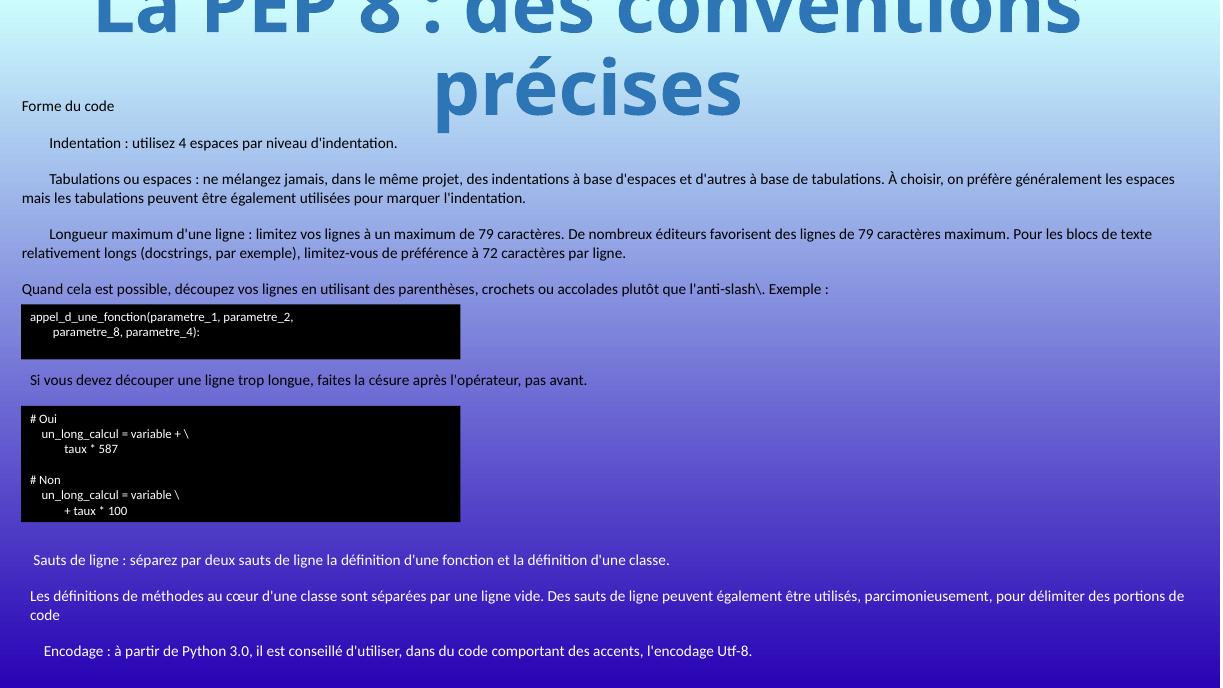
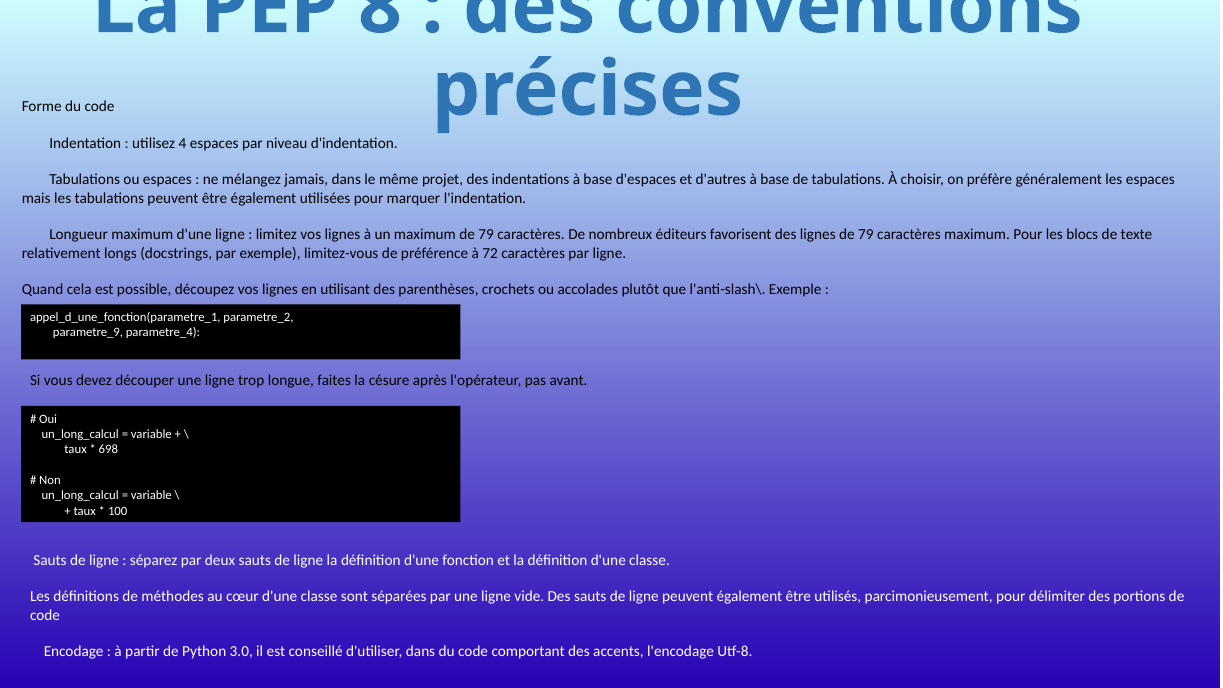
parametre_8: parametre_8 -> parametre_9
587: 587 -> 698
